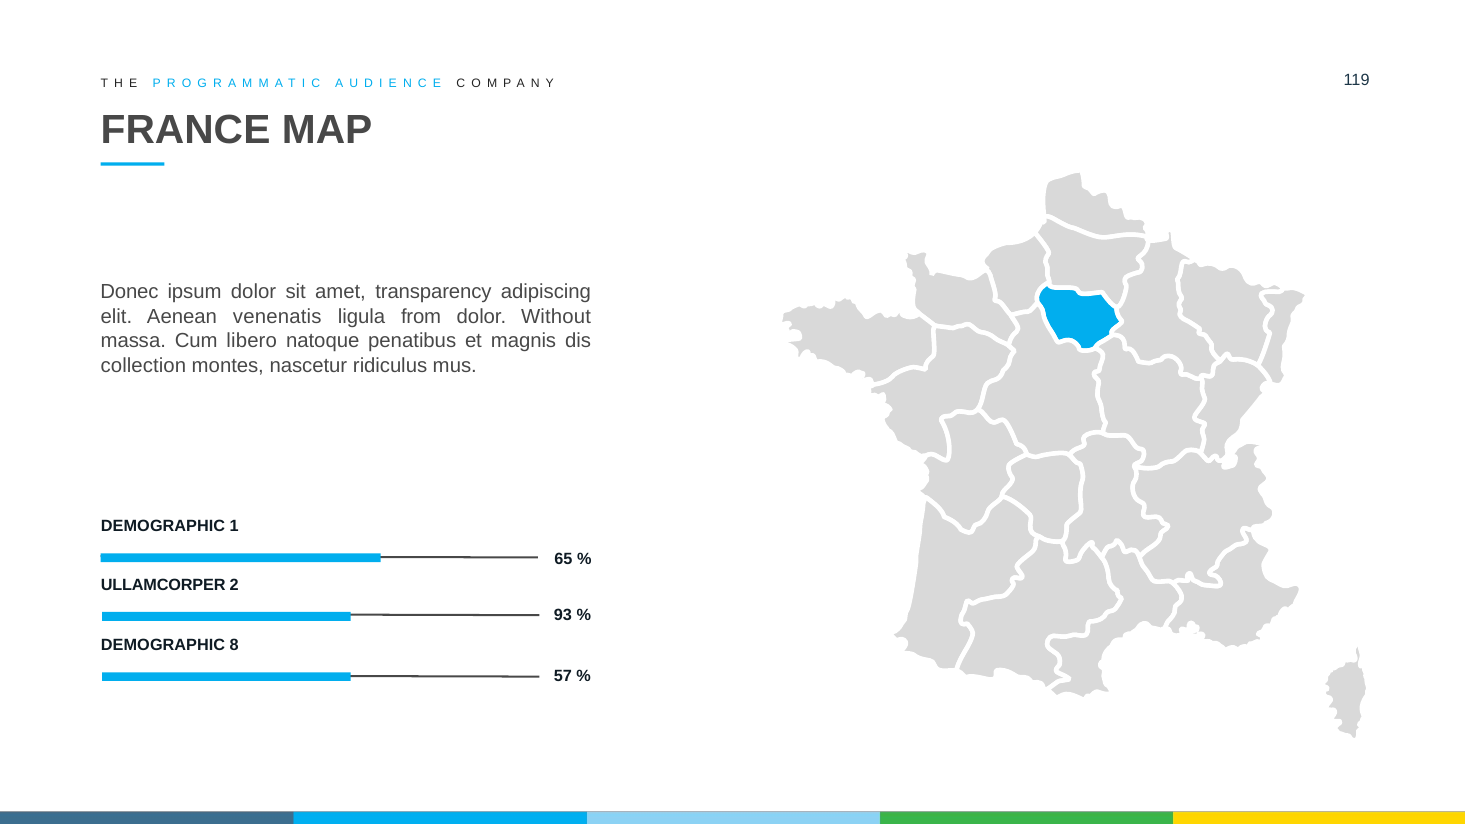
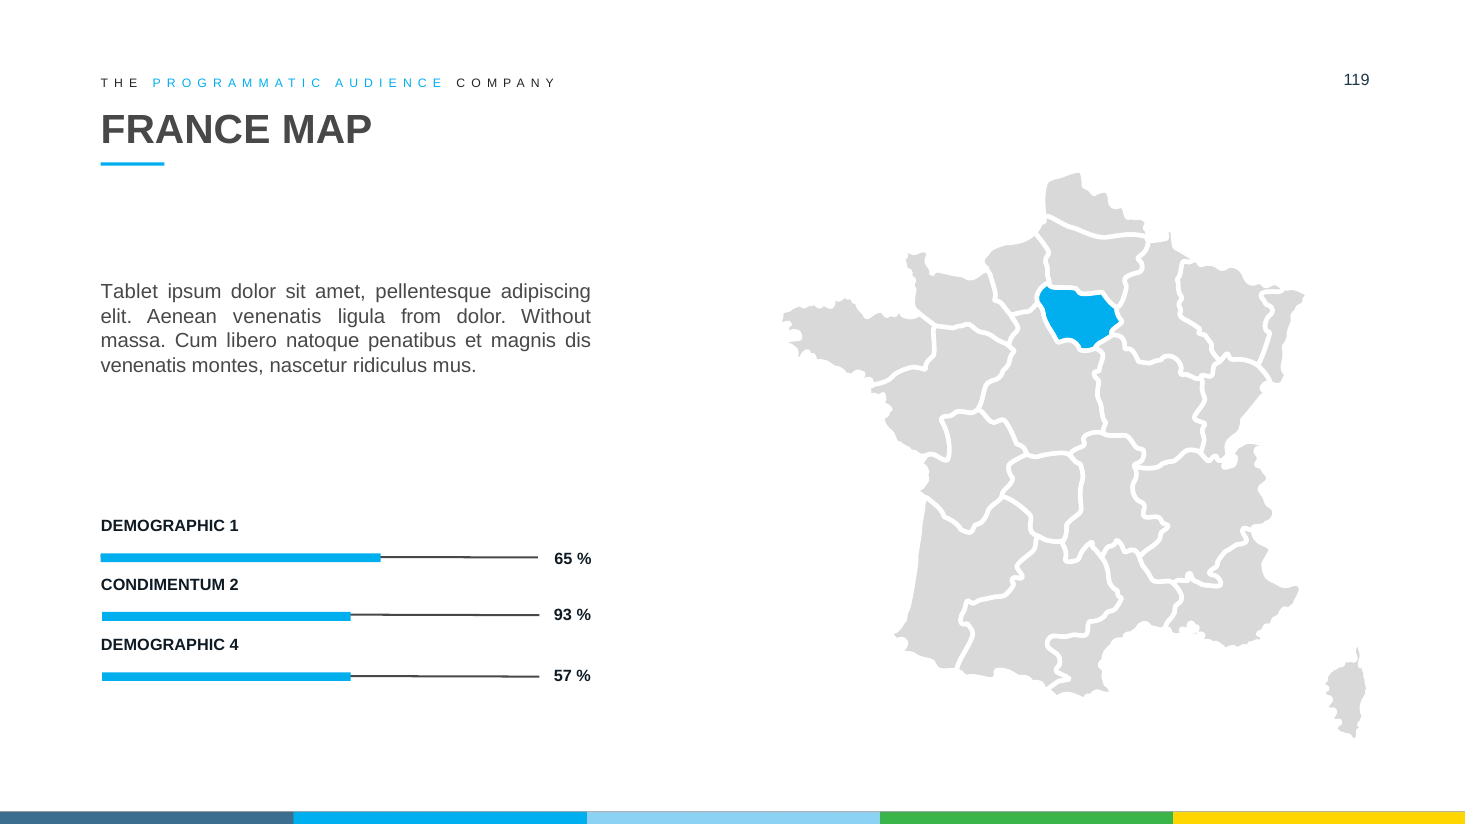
Donec: Donec -> Tablet
transparency: transparency -> pellentesque
collection at (143, 366): collection -> venenatis
ULLAMCORPER: ULLAMCORPER -> CONDIMENTUM
8: 8 -> 4
